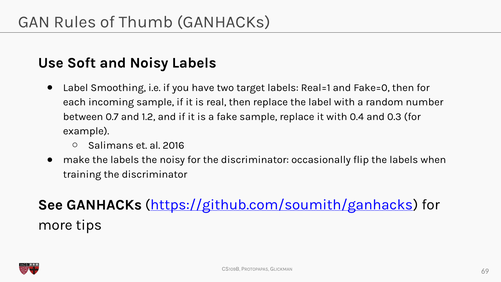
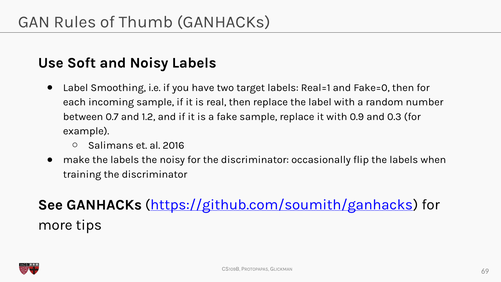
0.4: 0.4 -> 0.9
